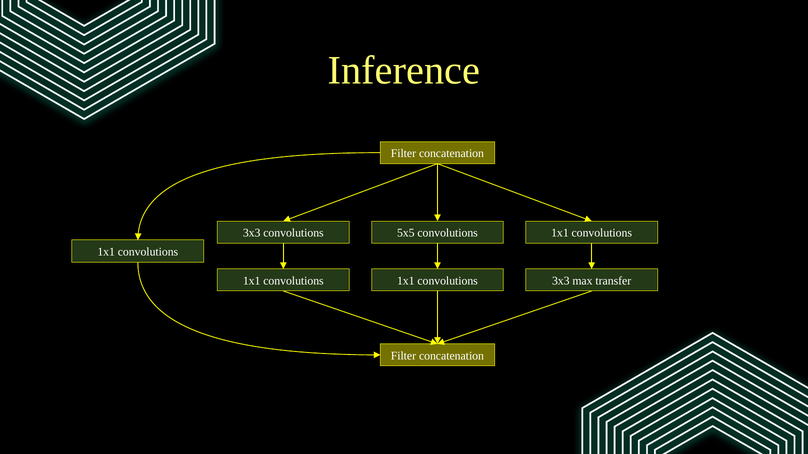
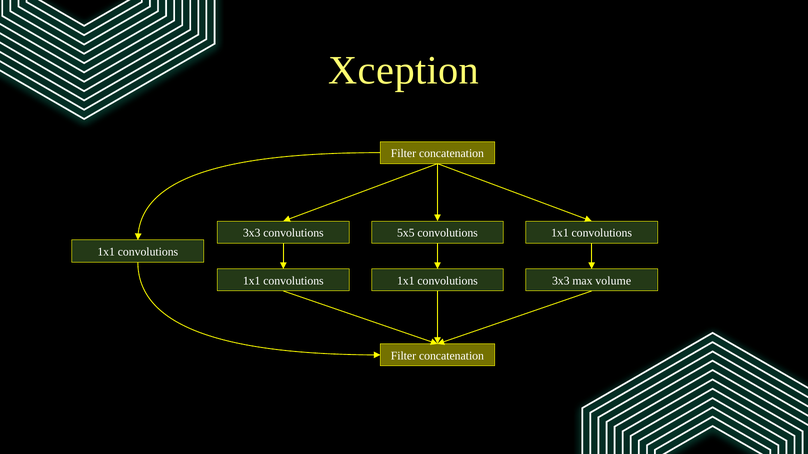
Inference: Inference -> Xception
transfer: transfer -> volume
